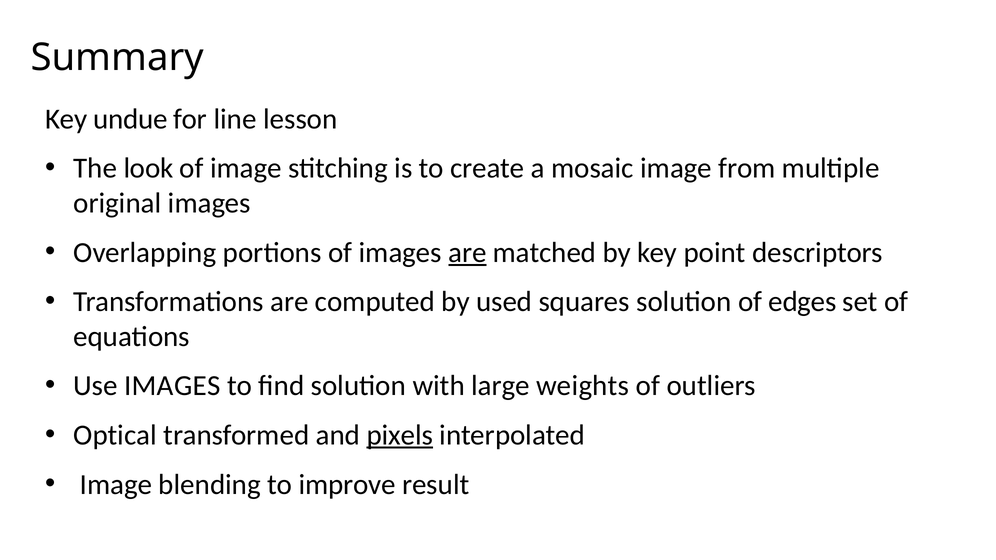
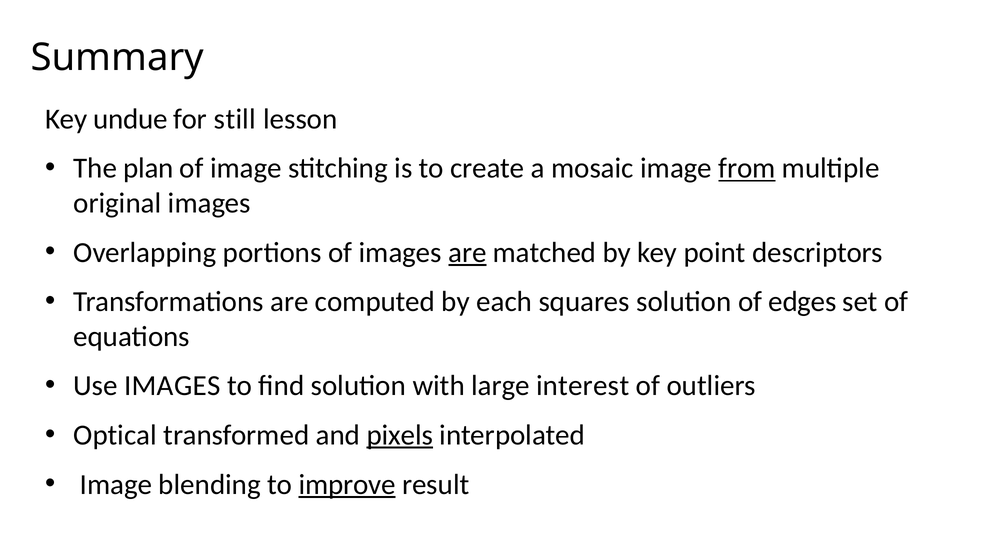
line: line -> still
look: look -> plan
from underline: none -> present
used: used -> each
weights: weights -> interest
improve underline: none -> present
